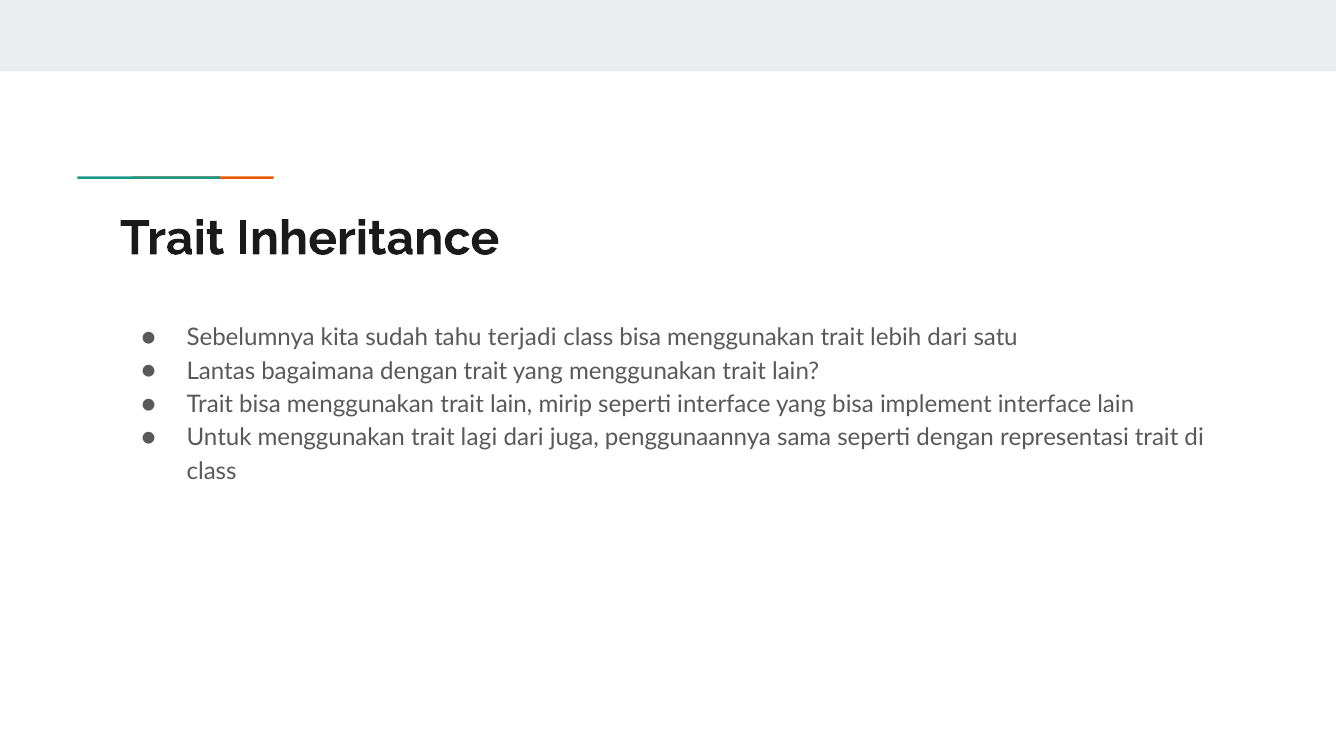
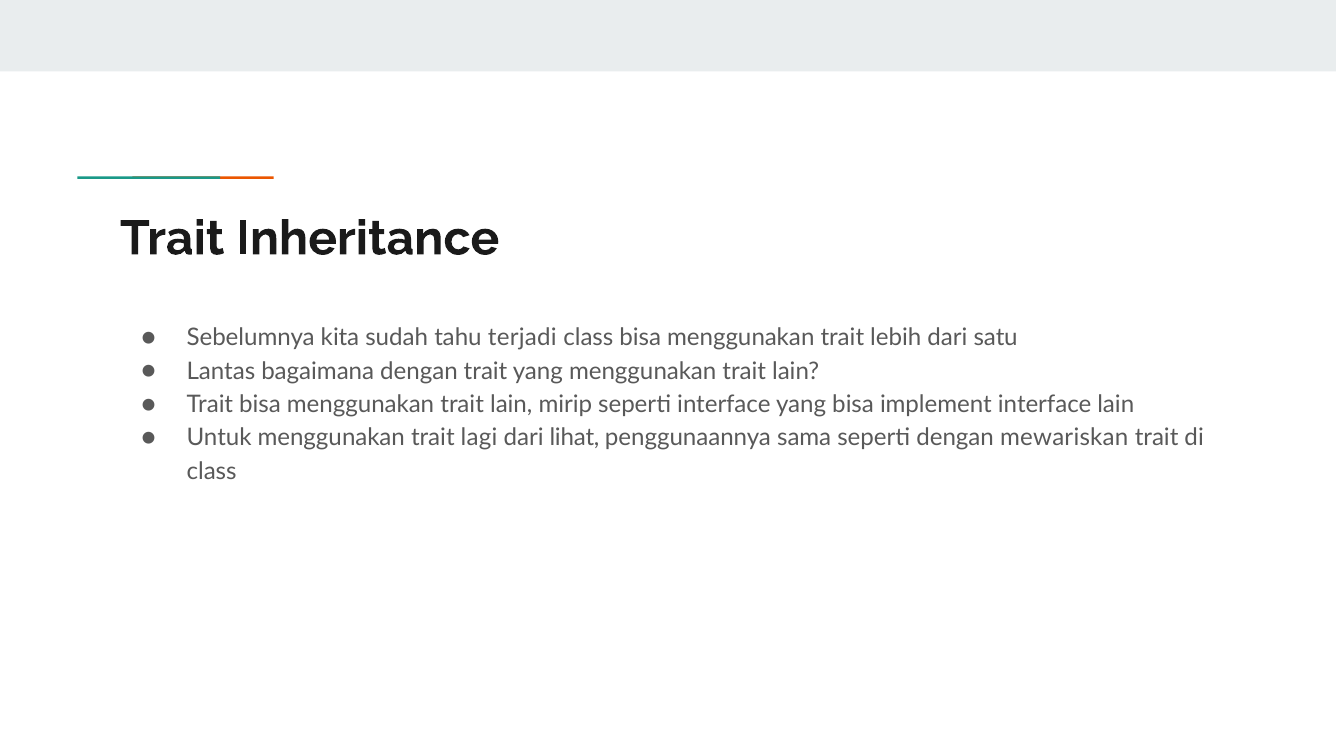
juga: juga -> lihat
representasi: representasi -> mewariskan
